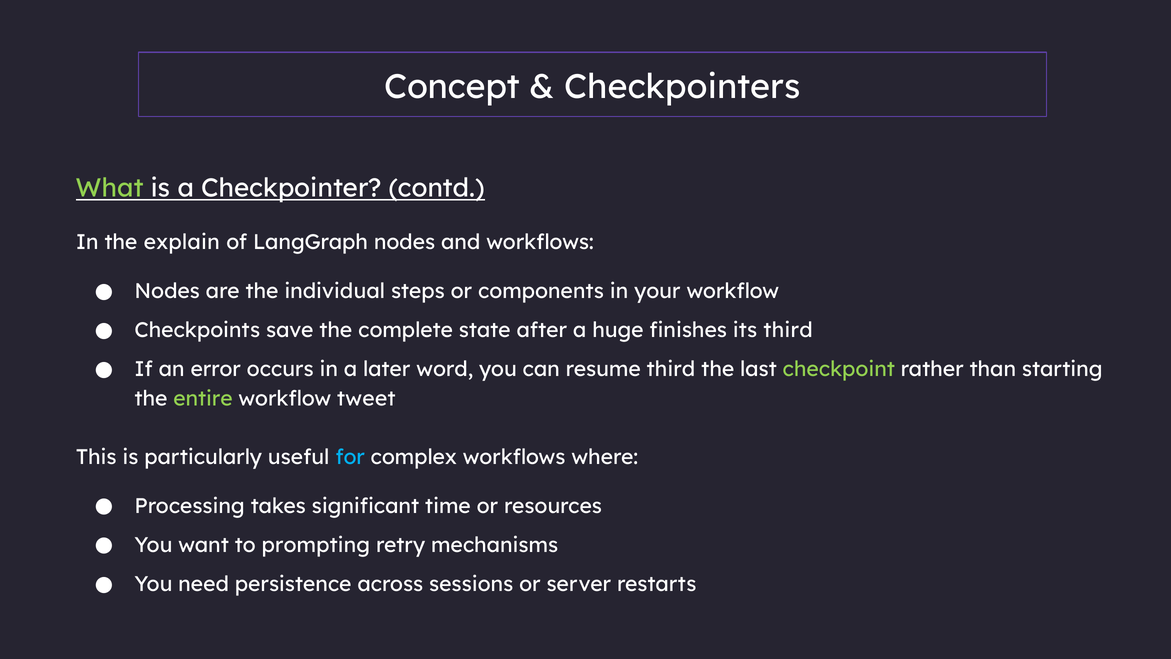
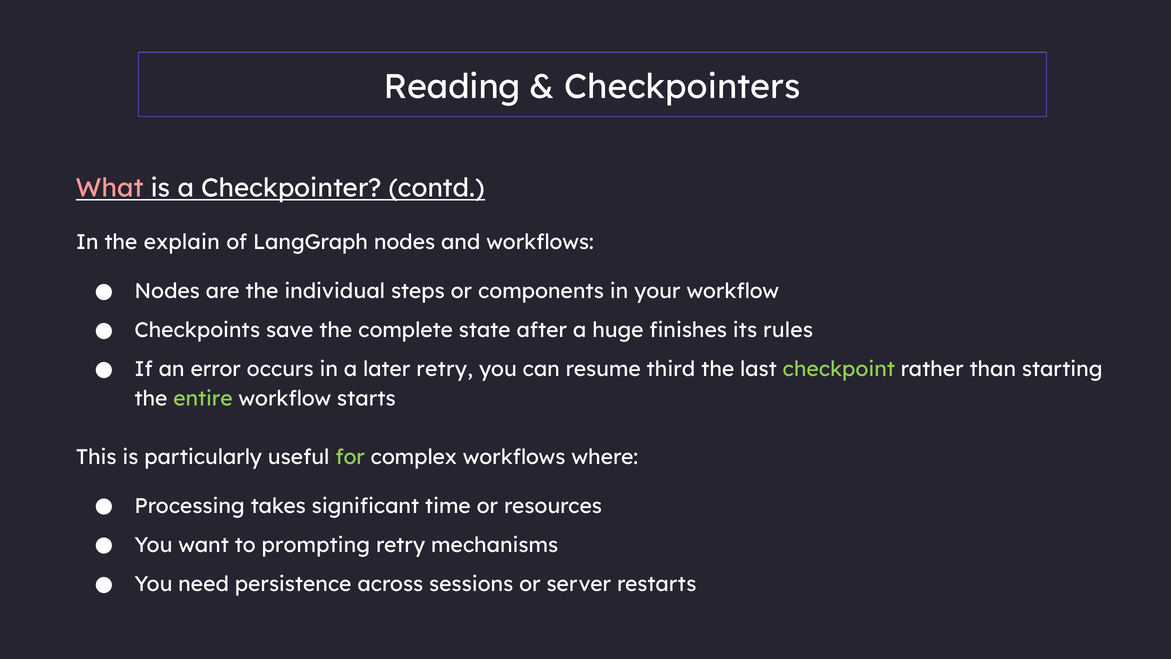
Concept: Concept -> Reading
What colour: light green -> pink
its third: third -> rules
later word: word -> retry
tweet: tweet -> starts
for colour: light blue -> light green
